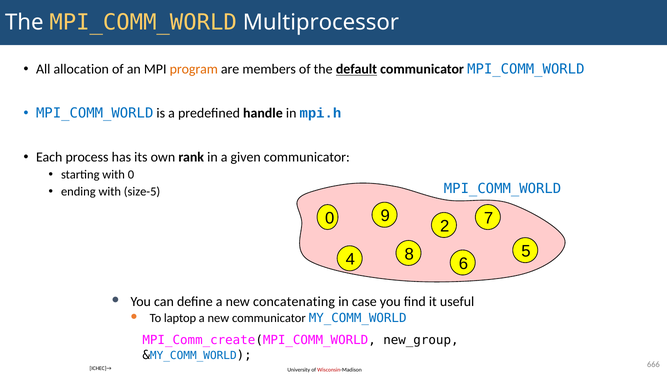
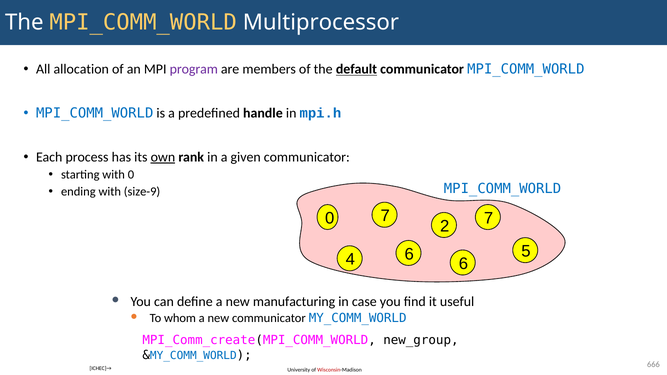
program colour: orange -> purple
own underline: none -> present
size-5: size-5 -> size-9
0 9: 9 -> 7
4 8: 8 -> 6
concatenating: concatenating -> manufacturing
laptop: laptop -> whom
